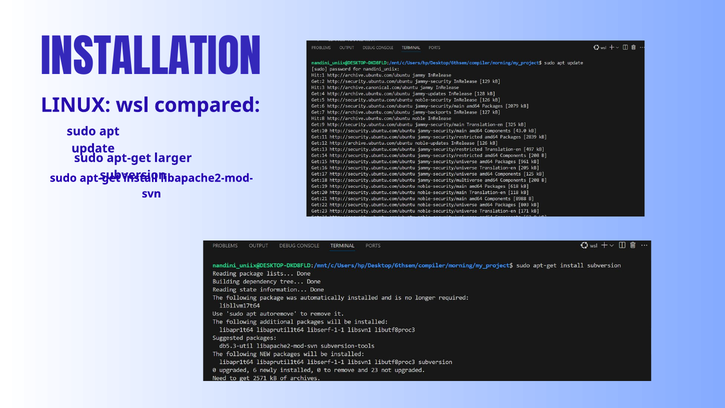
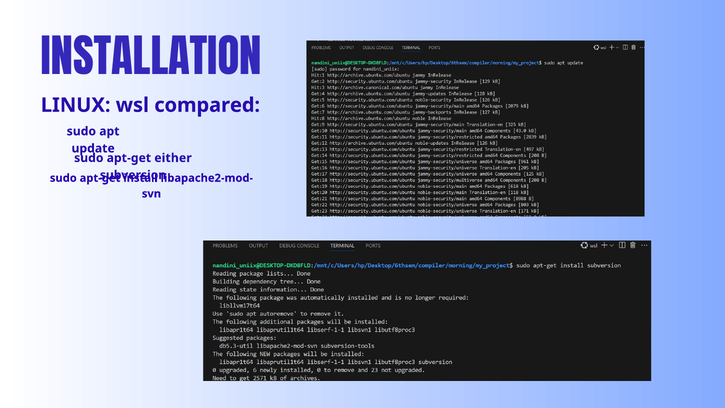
larger: larger -> either
